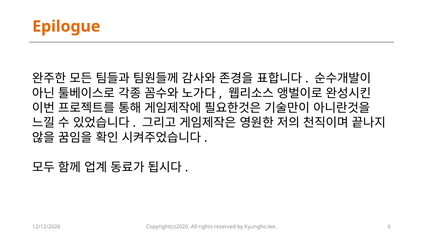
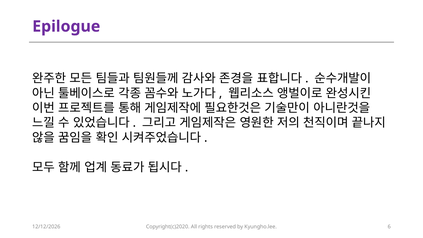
Epilogue colour: orange -> purple
